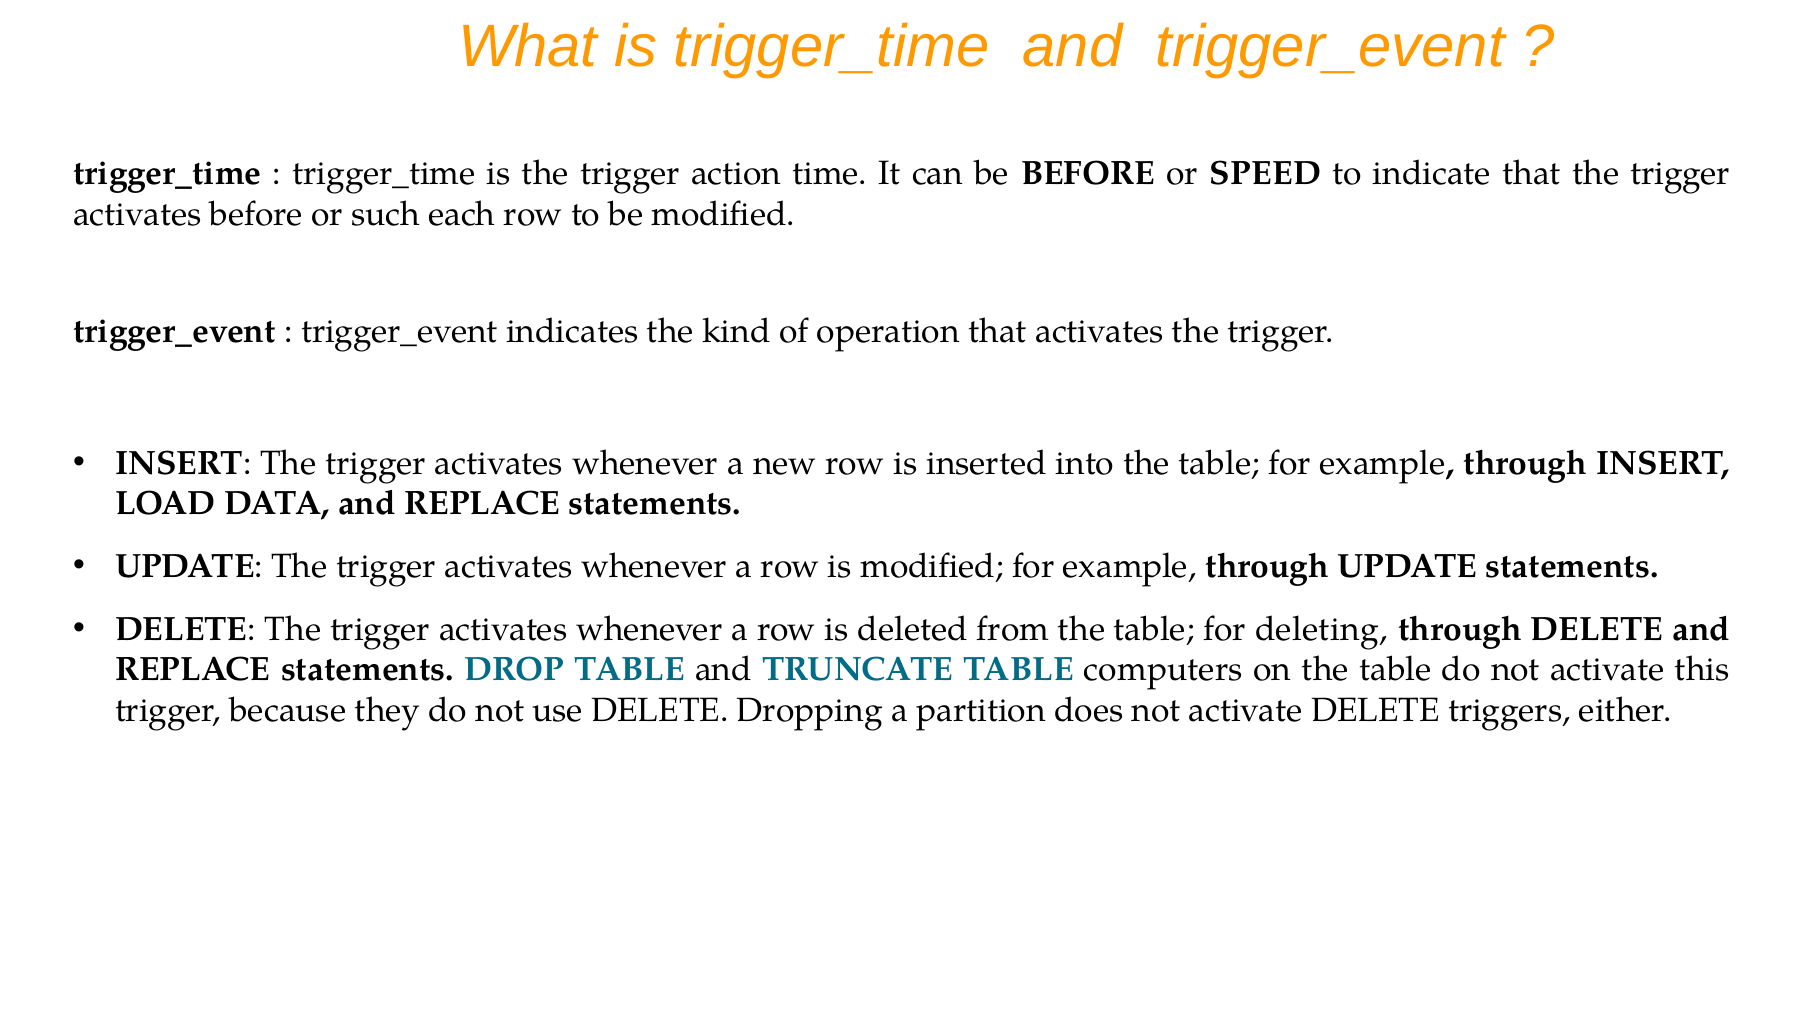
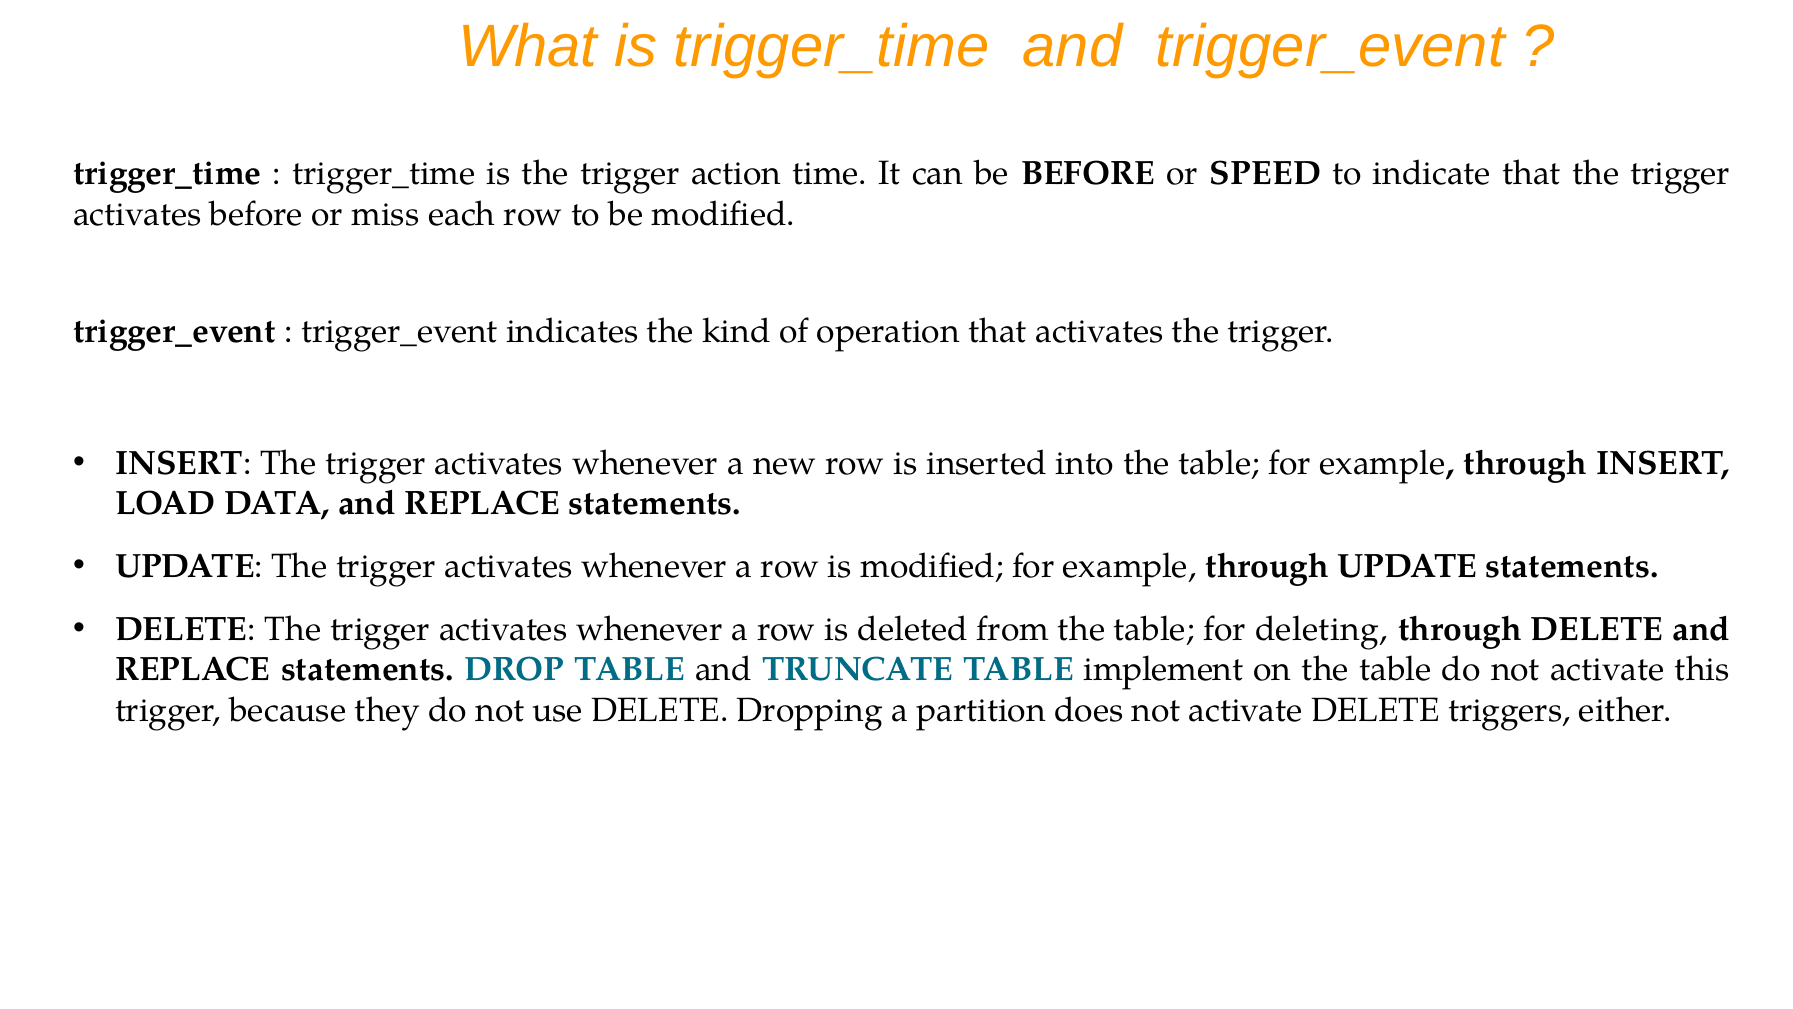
such: such -> miss
computers: computers -> implement
